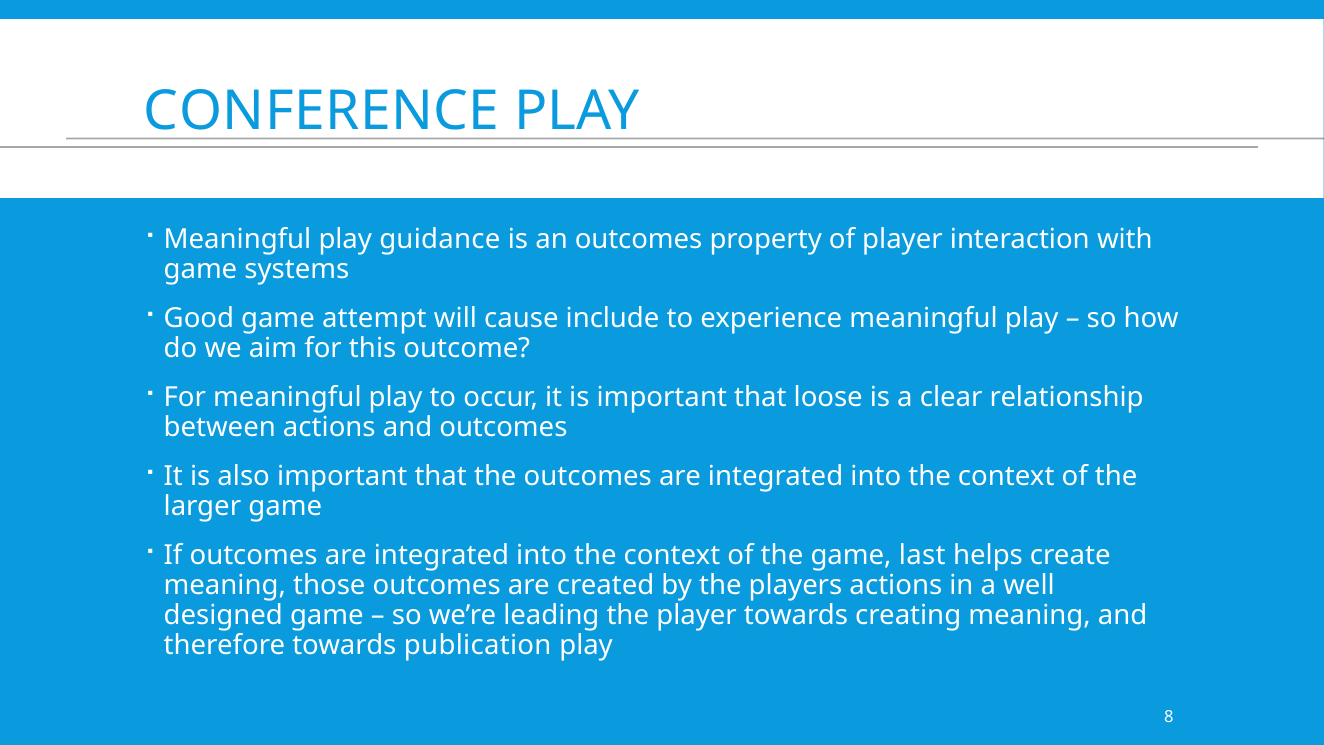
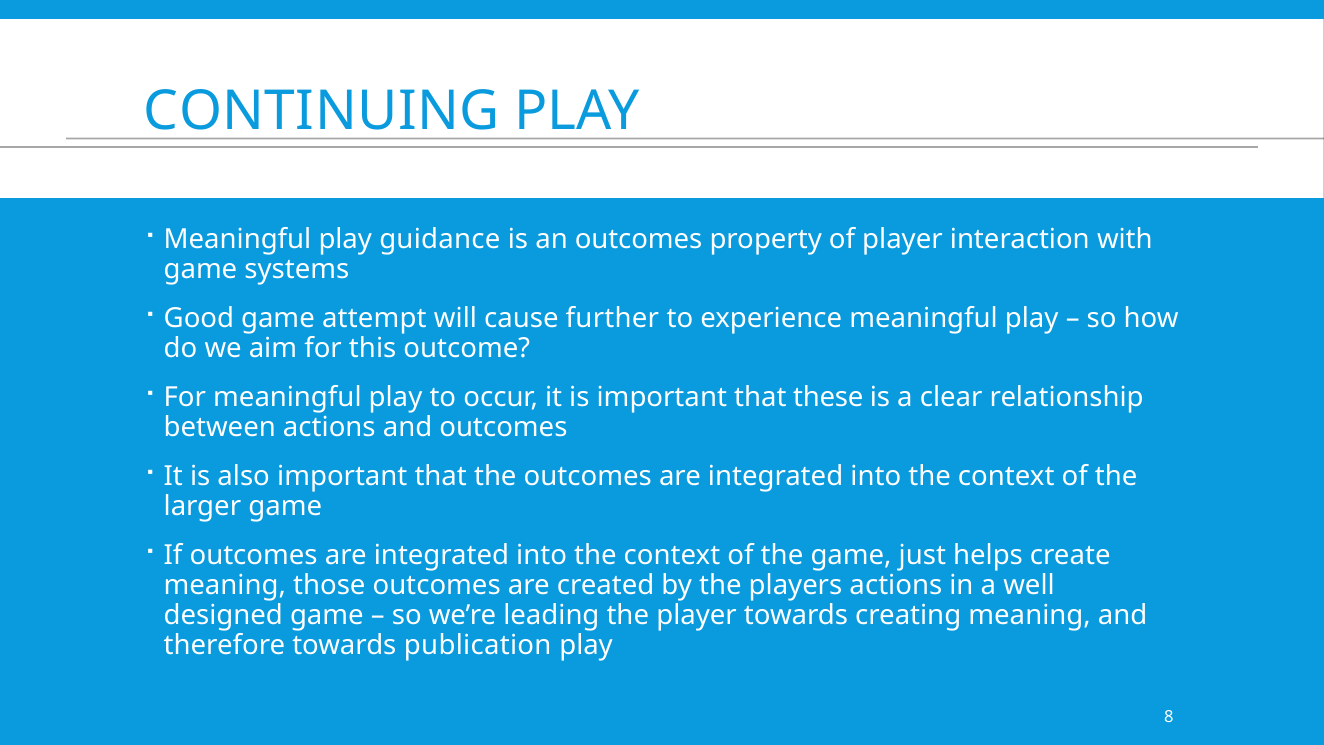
CONFERENCE: CONFERENCE -> CONTINUING
include: include -> further
loose: loose -> these
last: last -> just
